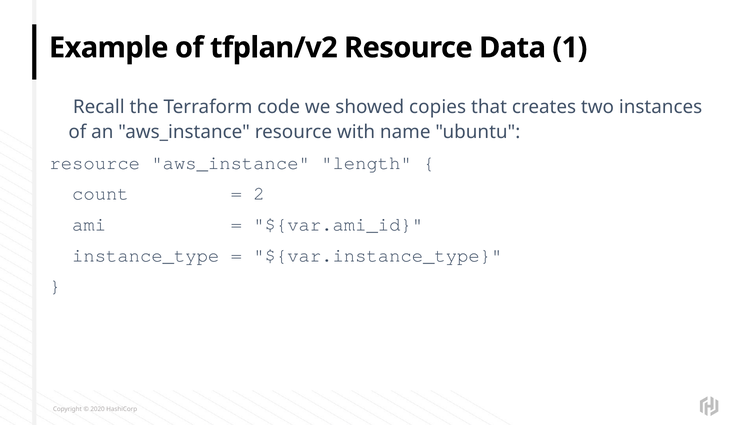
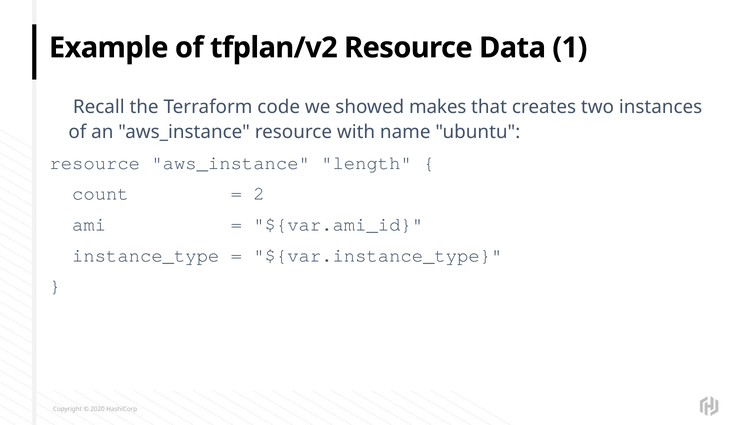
copies: copies -> makes
